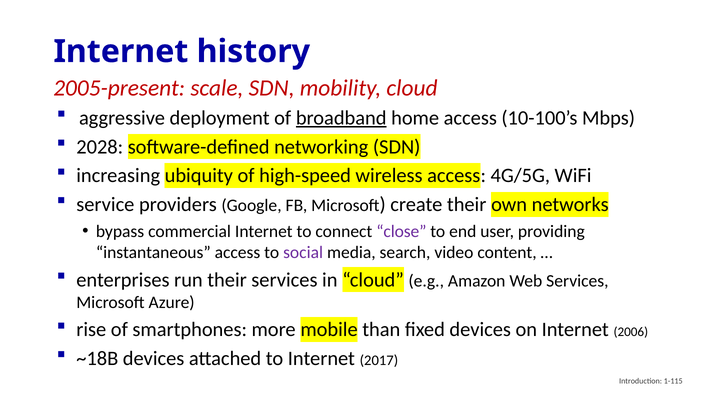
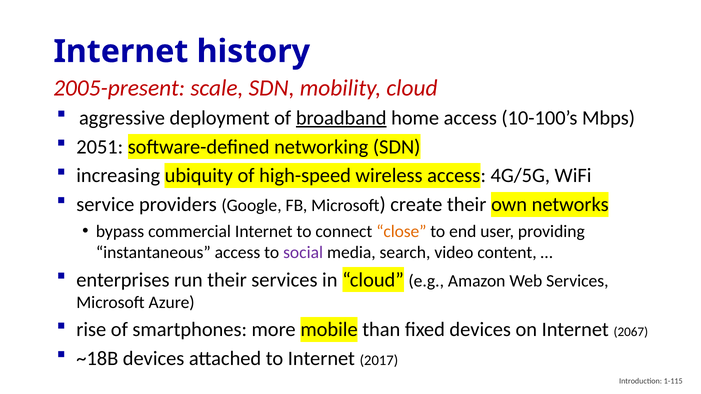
2028: 2028 -> 2051
close colour: purple -> orange
2006: 2006 -> 2067
